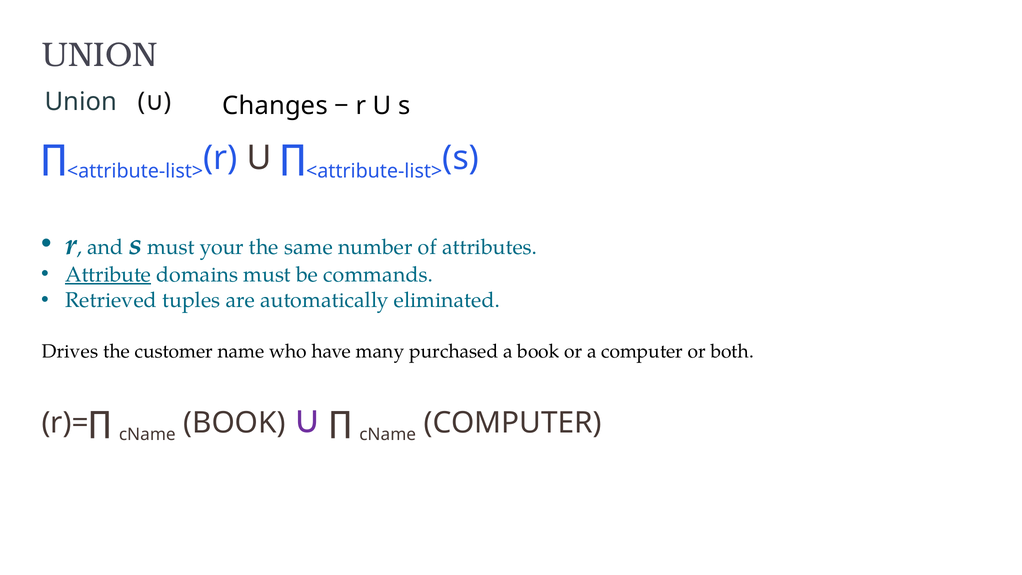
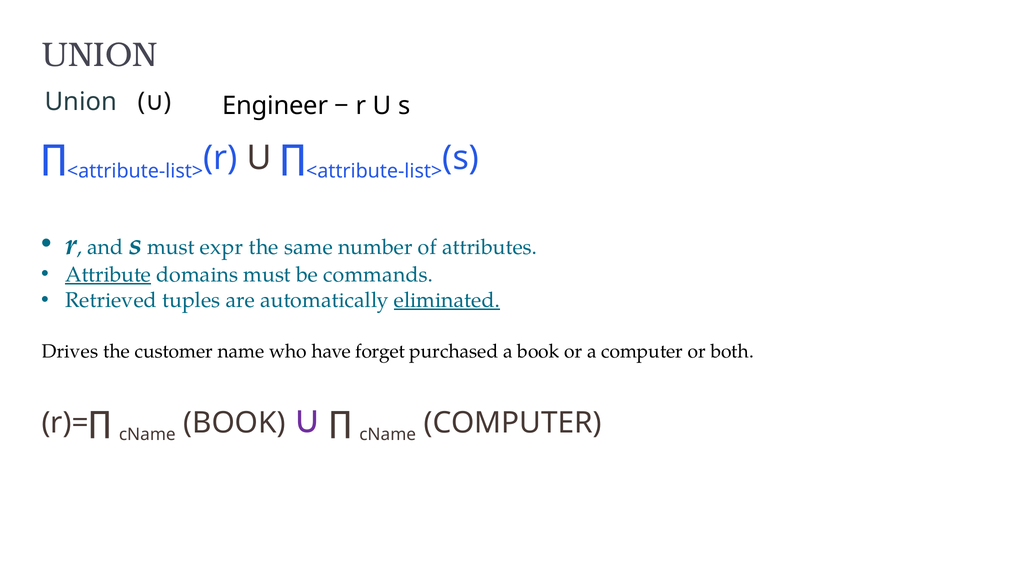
Changes: Changes -> Engineer
your: your -> expr
eliminated underline: none -> present
many: many -> forget
